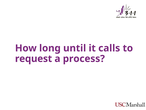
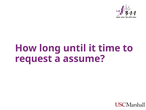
calls: calls -> time
process: process -> assume
